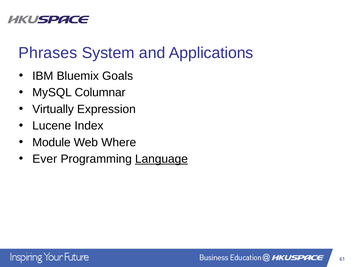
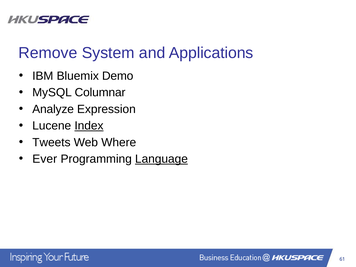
Phrases: Phrases -> Remove
Goals: Goals -> Demo
Virtually: Virtually -> Analyze
Index underline: none -> present
Module: Module -> Tweets
